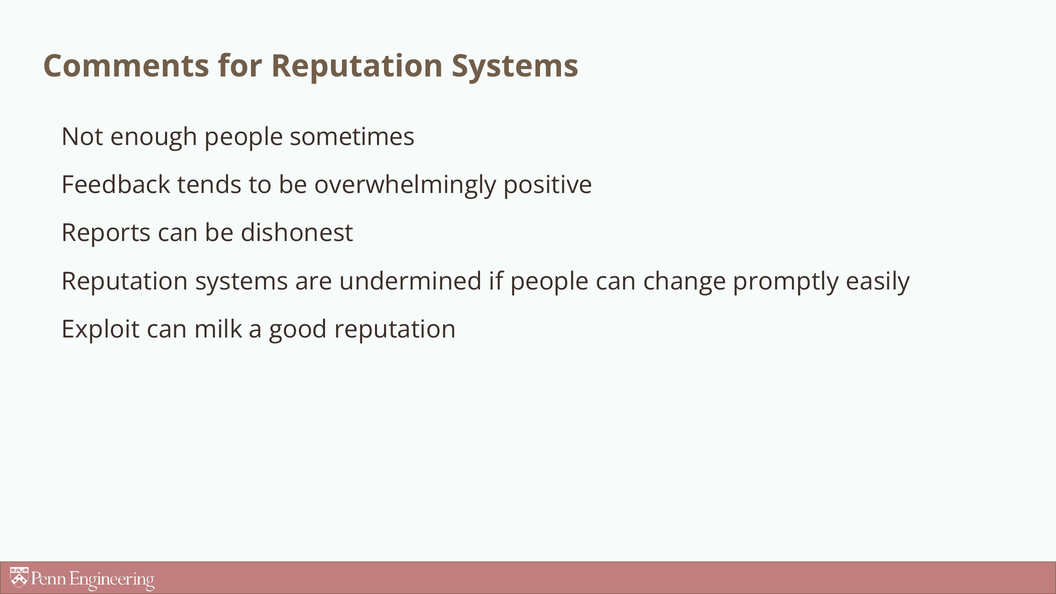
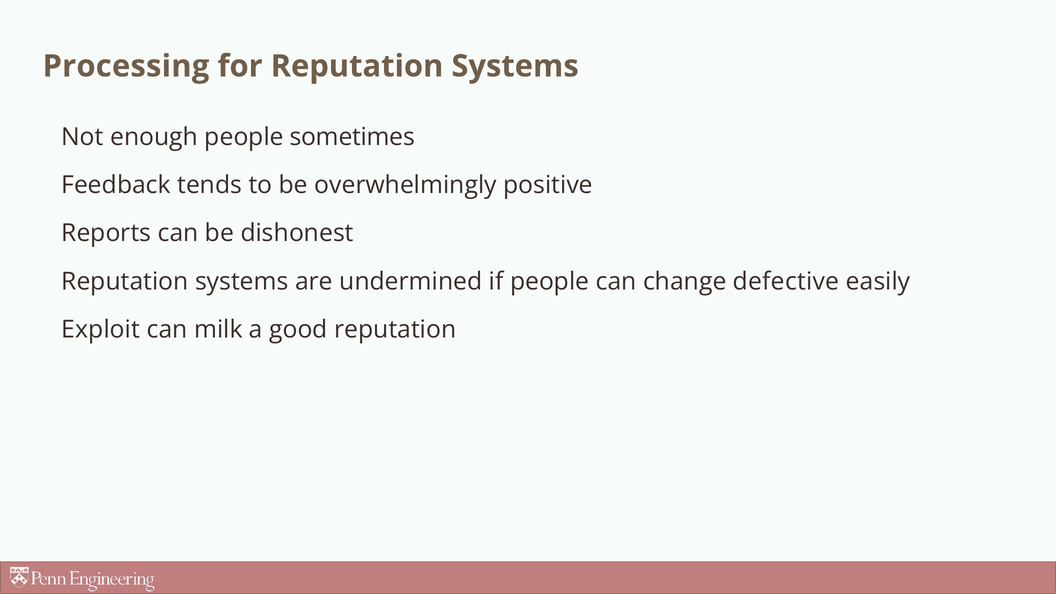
Comments: Comments -> Processing
promptly: promptly -> defective
